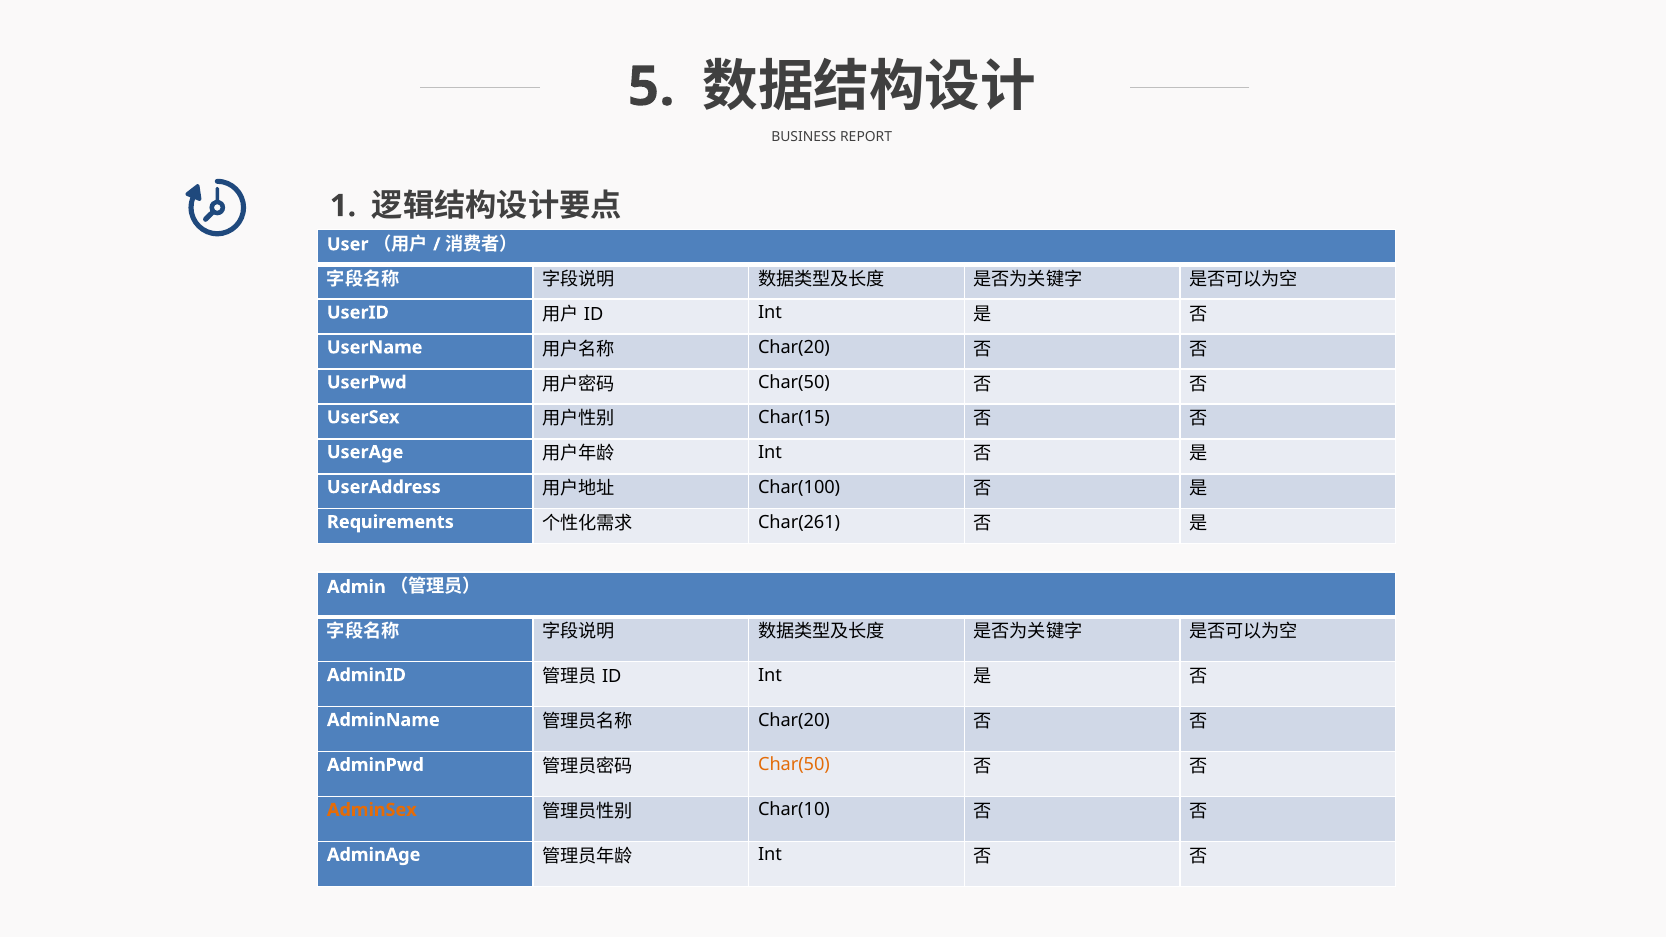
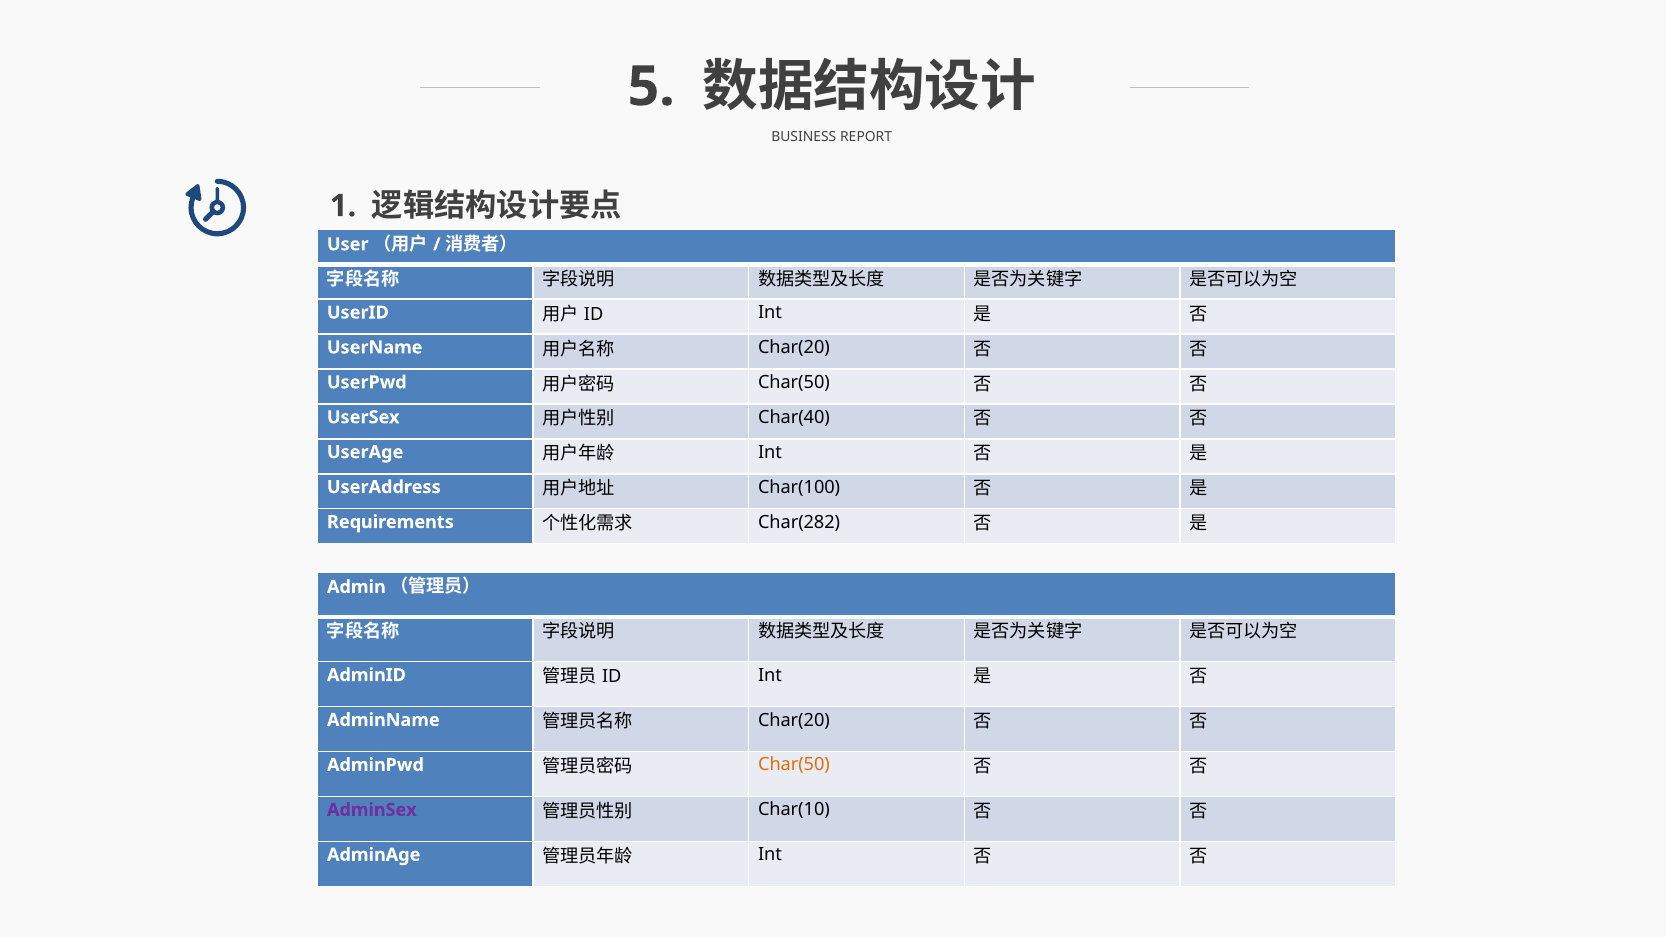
Char(15: Char(15 -> Char(40
Char(261: Char(261 -> Char(282
AdminSex colour: orange -> purple
